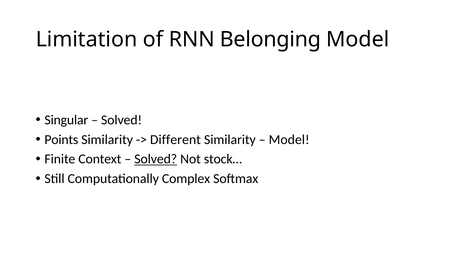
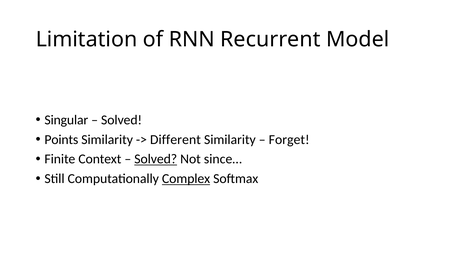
Belonging: Belonging -> Recurrent
Model at (289, 140): Model -> Forget
stock…: stock… -> since…
Complex underline: none -> present
